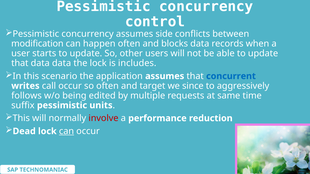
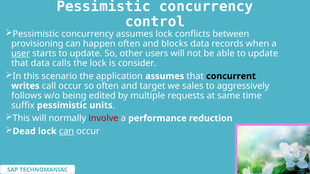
assumes side: side -> lock
modification: modification -> provisioning
user underline: none -> present
data data: data -> calls
includes: includes -> consider
concurrent colour: blue -> black
since: since -> sales
